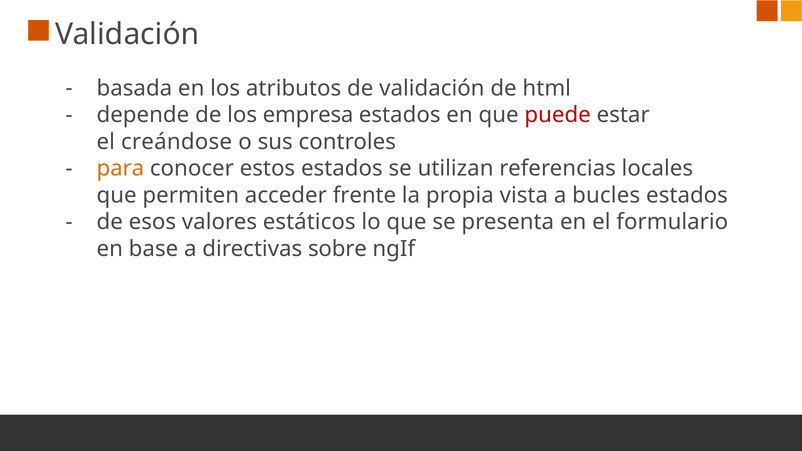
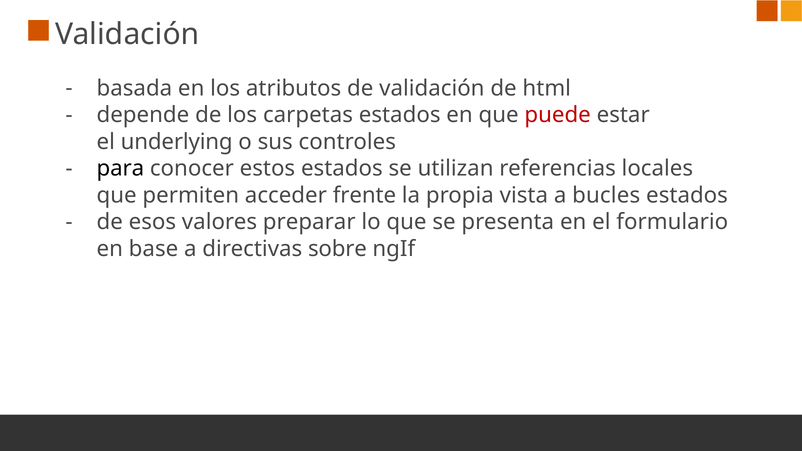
empresa: empresa -> carpetas
creándose: creándose -> underlying
para colour: orange -> black
estáticos: estáticos -> preparar
